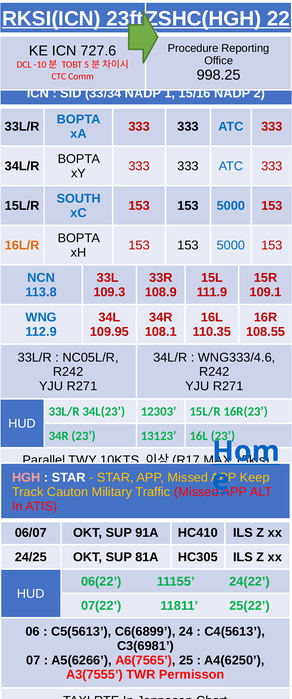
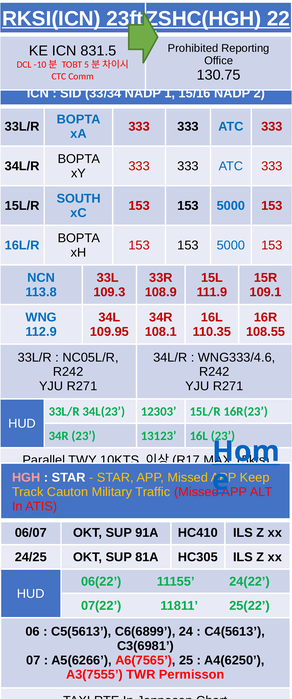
Procedure at (193, 48): Procedure -> Prohibited
727.6: 727.6 -> 831.5
998.25: 998.25 -> 130.75
16L/R colour: orange -> blue
